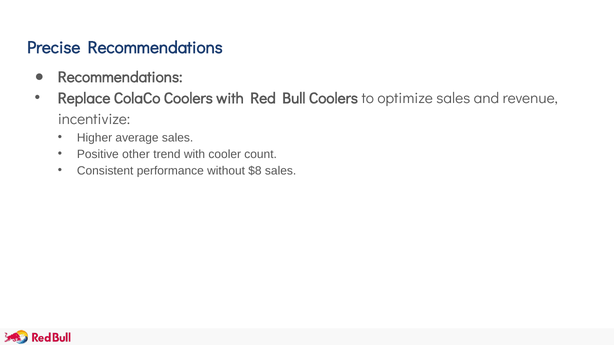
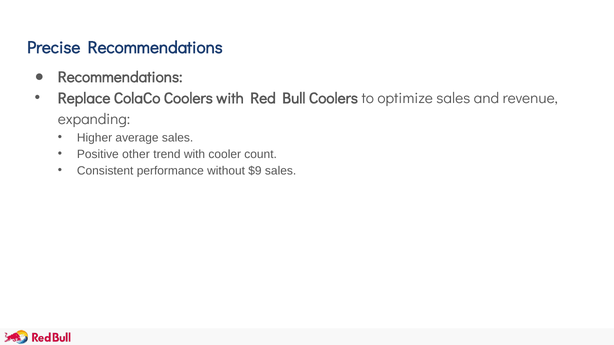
incentivize: incentivize -> expanding
$8: $8 -> $9
